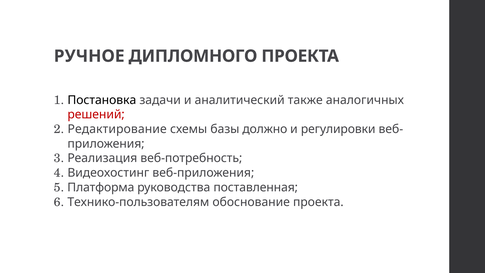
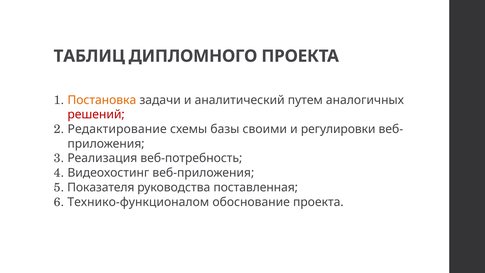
РУЧНОЕ: РУЧНОЕ -> ТАБЛИЦ
Постановка colour: black -> orange
также: также -> путем
должно: должно -> своими
Платформа: Платформа -> Показателя
Технико-пользователям: Технико-пользователям -> Технико-функционалом
